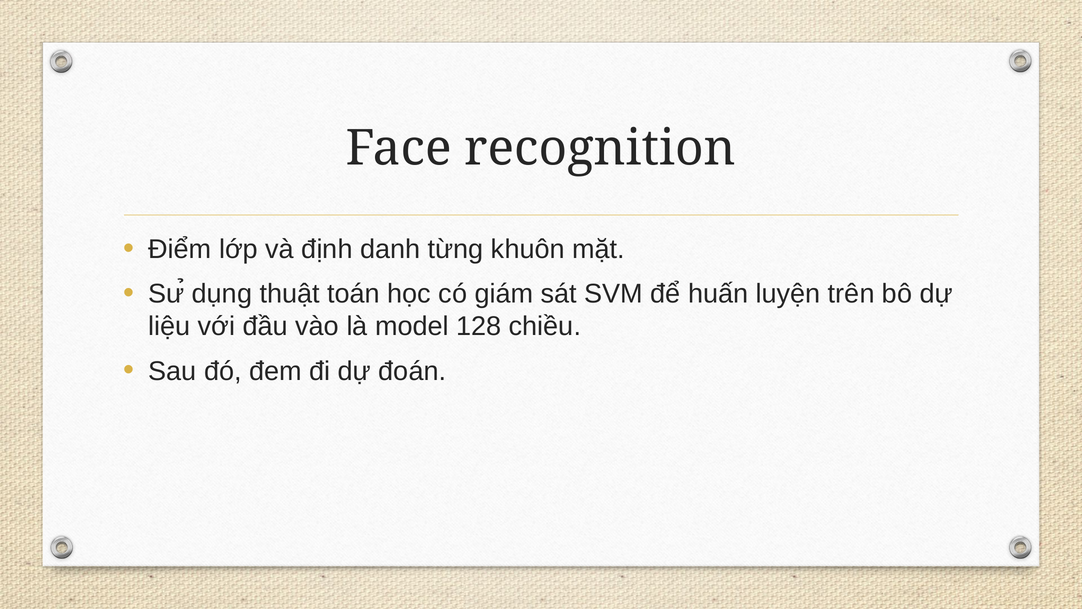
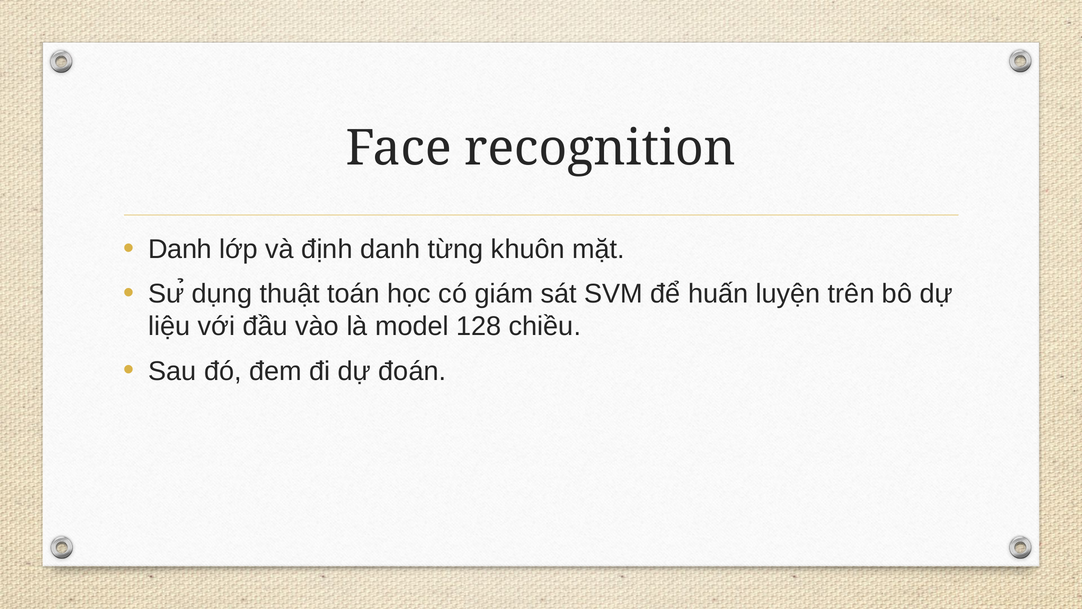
Điểm at (180, 249): Điểm -> Danh
